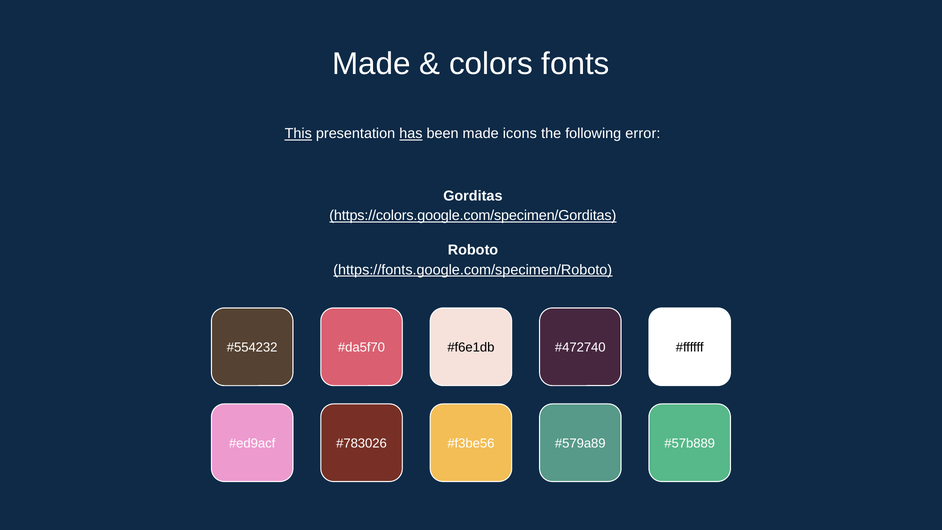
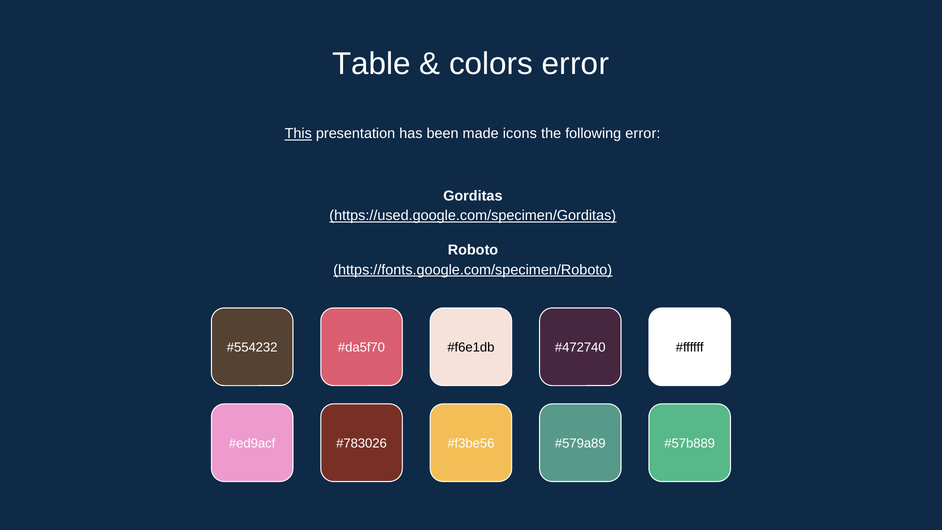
Made at (372, 64): Made -> Table
colors fonts: fonts -> error
has underline: present -> none
https://colors.google.com/specimen/Gorditas: https://colors.google.com/specimen/Gorditas -> https://used.google.com/specimen/Gorditas
